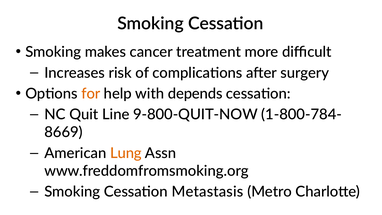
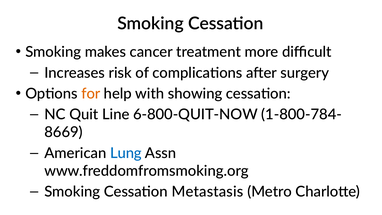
depends: depends -> showing
9-800-QUIT-NOW: 9-800-QUIT-NOW -> 6-800-QUIT-NOW
Lung colour: orange -> blue
